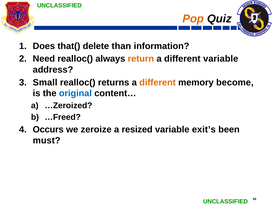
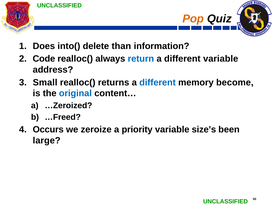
that(: that( -> into(
Need: Need -> Code
return colour: orange -> blue
different at (158, 82) colour: orange -> blue
resized: resized -> priority
exit’s: exit’s -> size’s
must: must -> large
